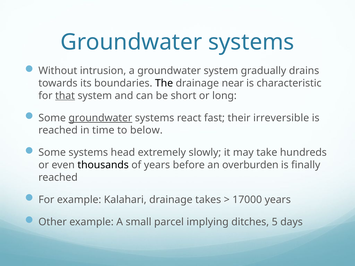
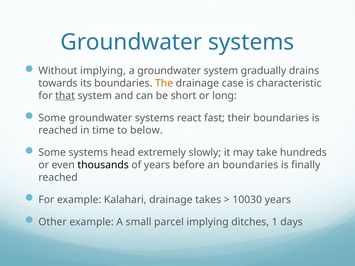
Without intrusion: intrusion -> implying
The colour: black -> orange
near: near -> case
groundwater at (100, 118) underline: present -> none
their irreversible: irreversible -> boundaries
an overburden: overburden -> boundaries
17000: 17000 -> 10030
5: 5 -> 1
